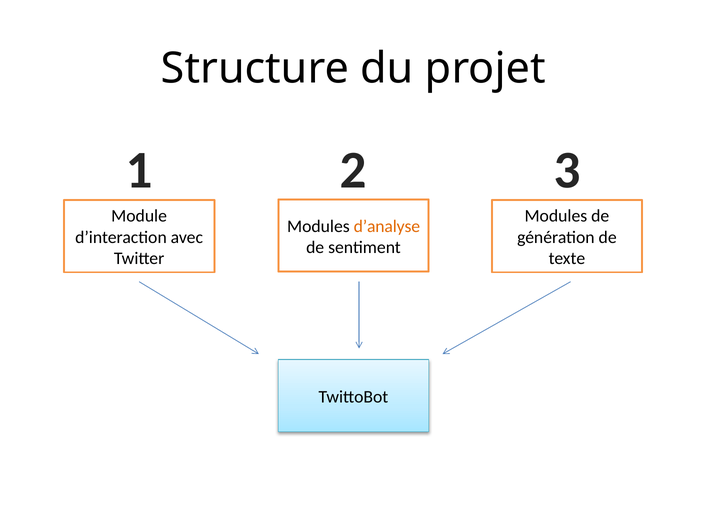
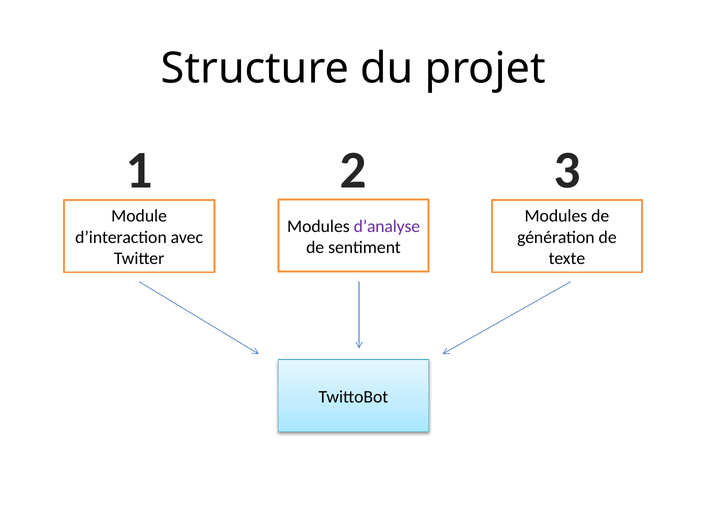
d’analyse colour: orange -> purple
